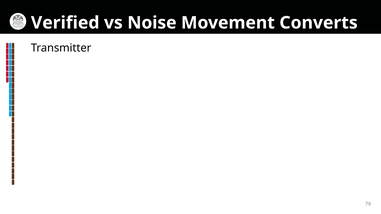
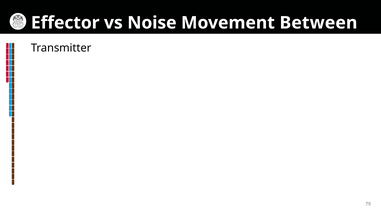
Verified: Verified -> Effector
Converts: Converts -> Between
